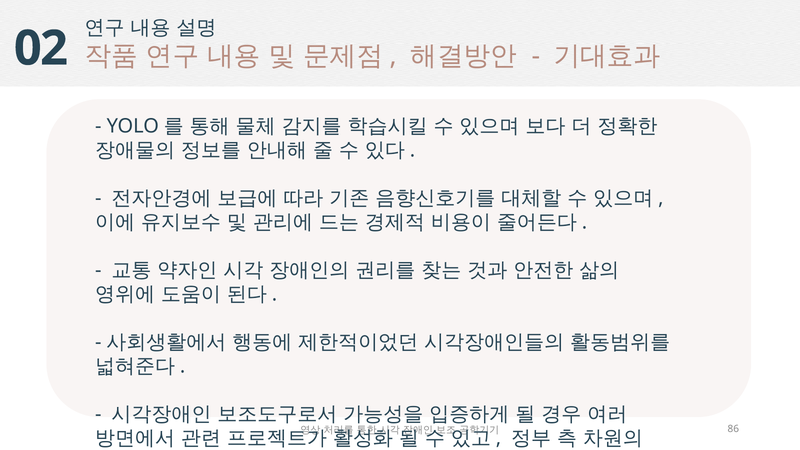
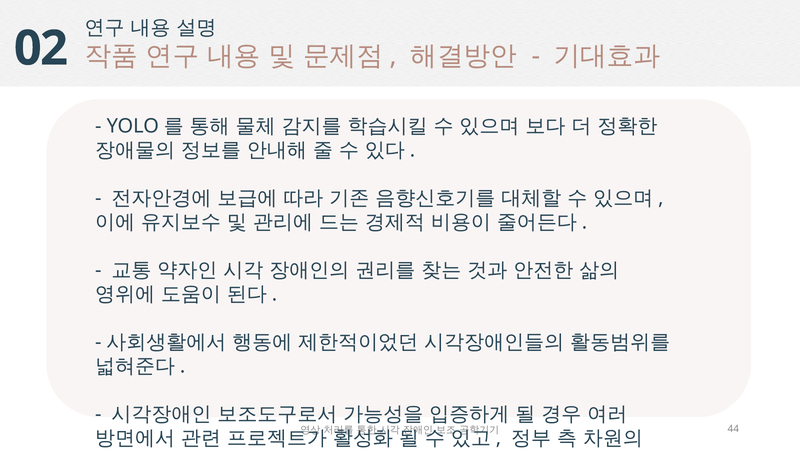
86: 86 -> 44
